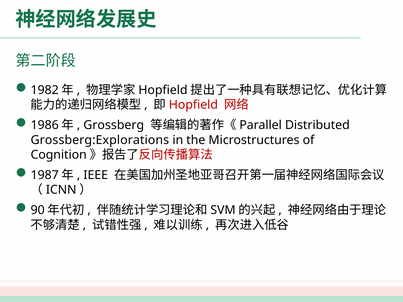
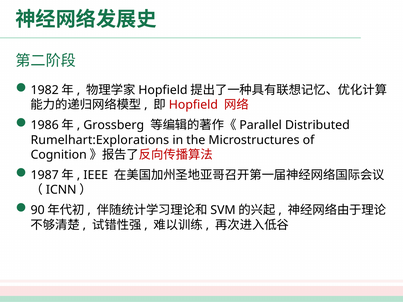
Grossberg:Explorations: Grossberg:Explorations -> Rumelhart:Explorations
